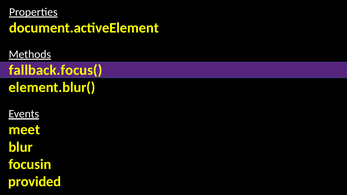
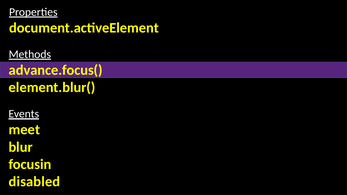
fallback.focus(: fallback.focus( -> advance.focus(
provided: provided -> disabled
